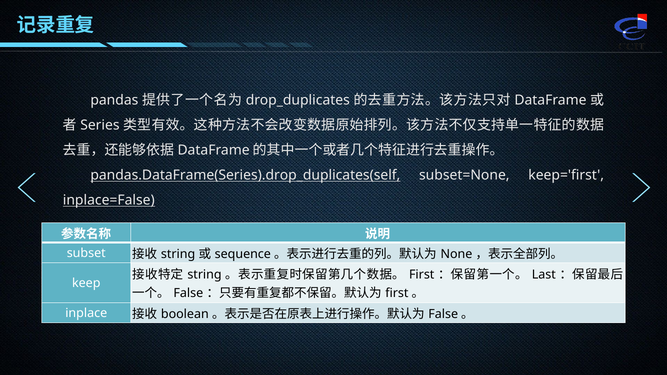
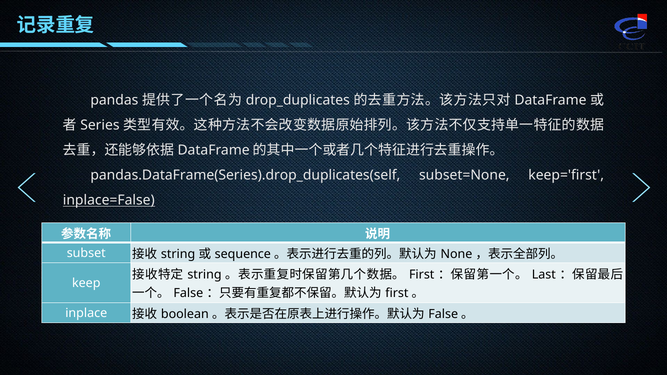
pandas.DataFrame(Series).drop_duplicates(self underline: present -> none
